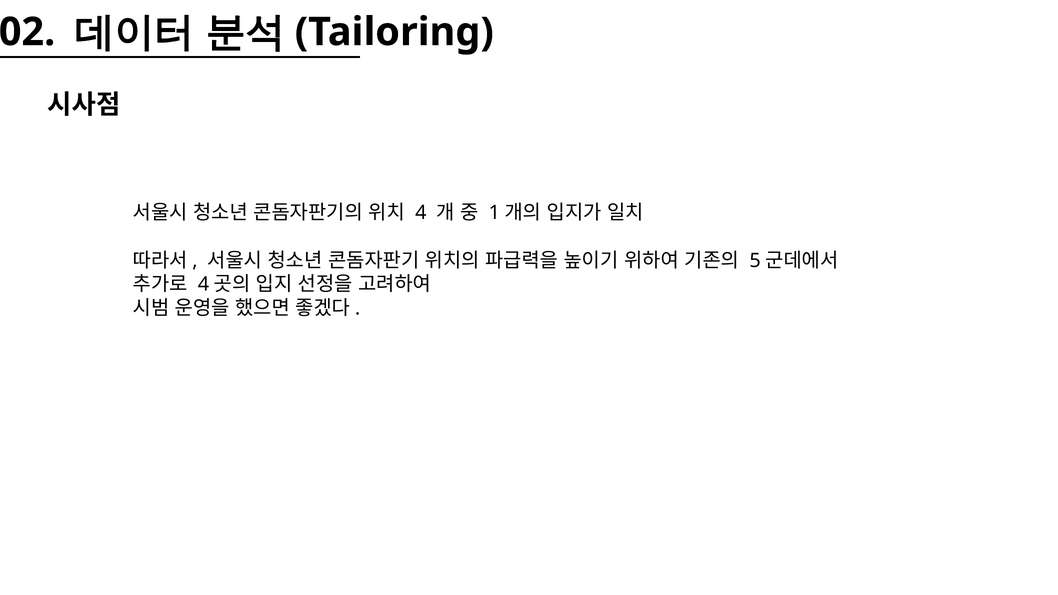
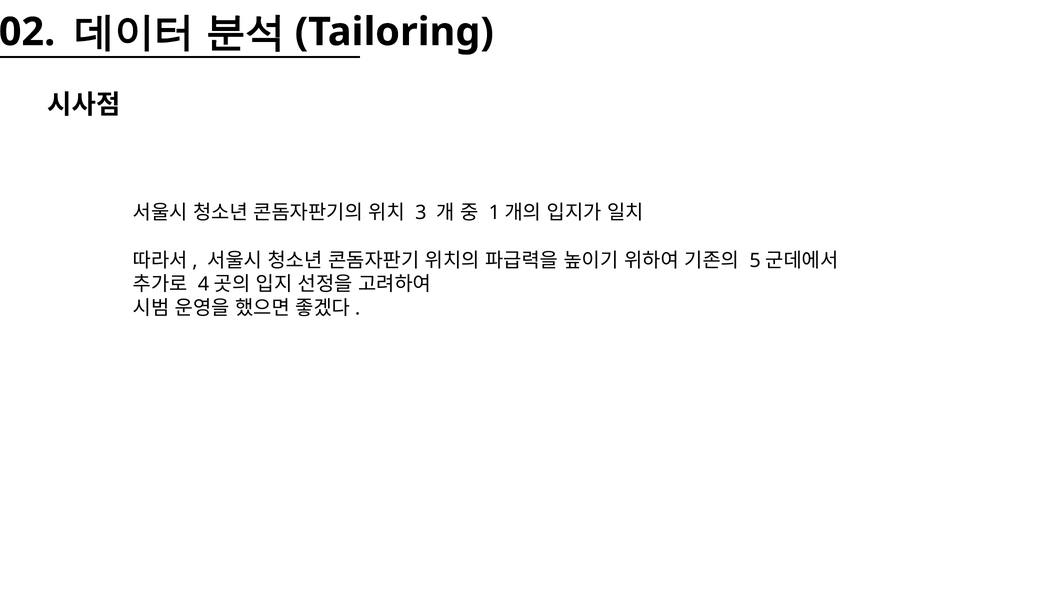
4: 4 -> 3
